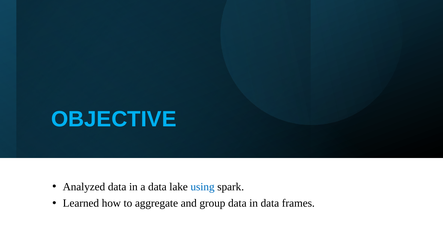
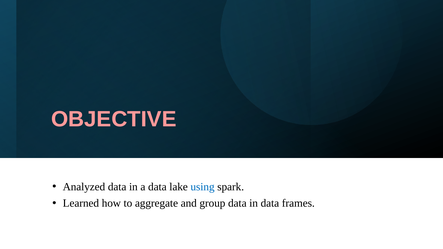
OBJECTIVE colour: light blue -> pink
